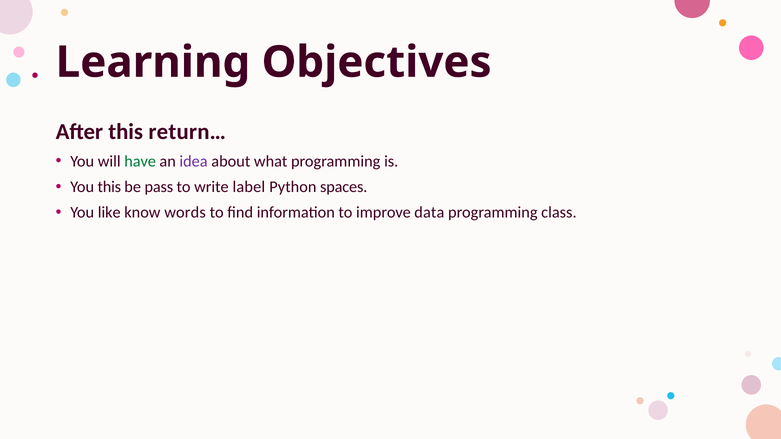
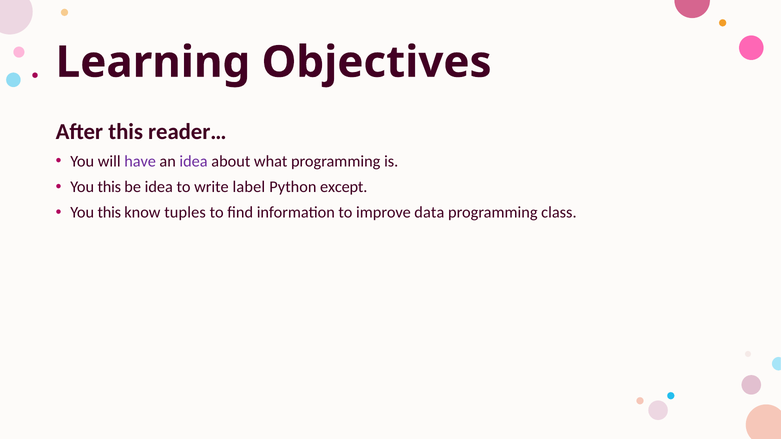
return…: return… -> reader…
have colour: green -> purple
be pass: pass -> idea
spaces: spaces -> except
like at (109, 213): like -> this
words: words -> tuples
